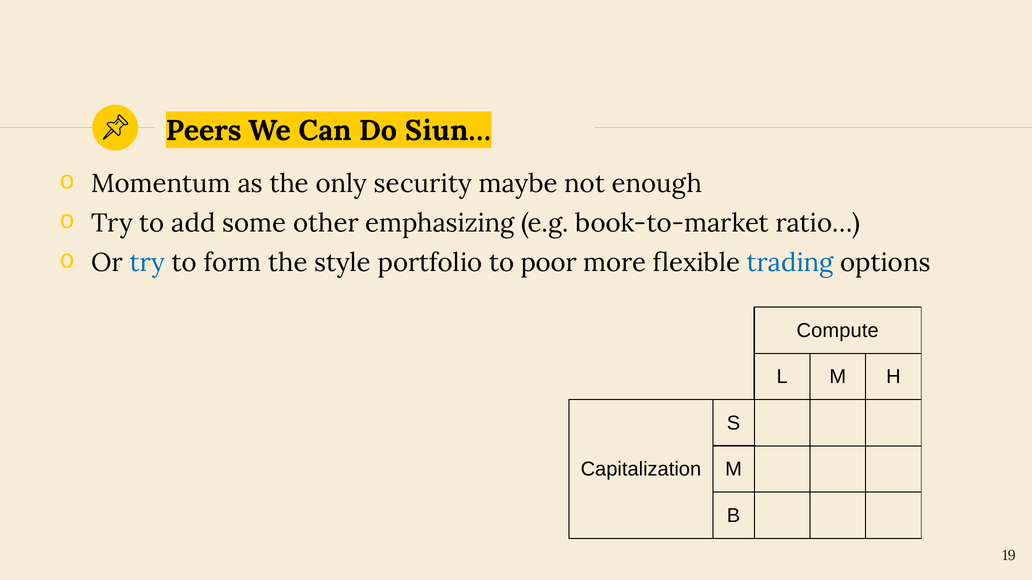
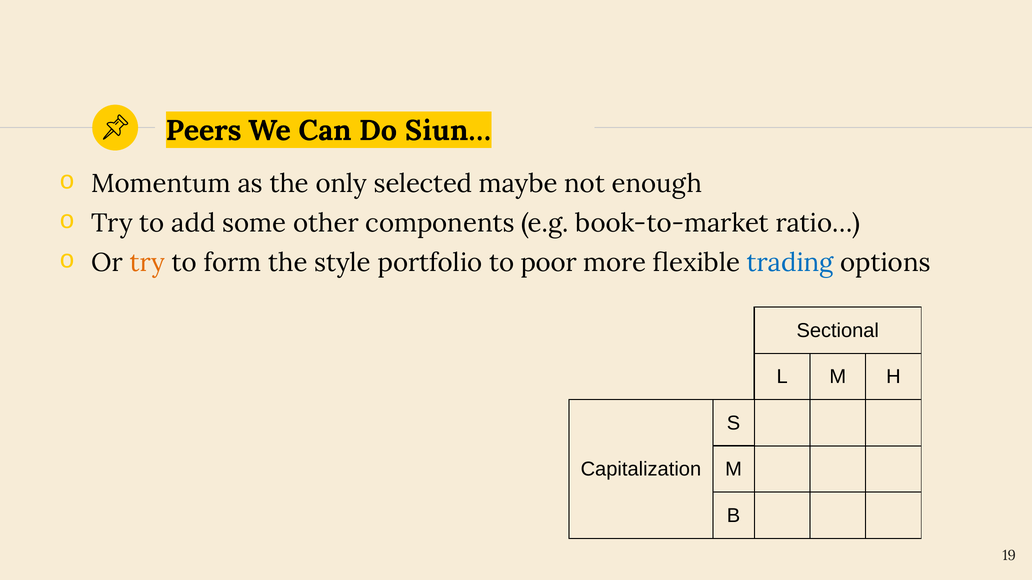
security: security -> selected
emphasizing: emphasizing -> components
try at (147, 263) colour: blue -> orange
Compute: Compute -> Sectional
